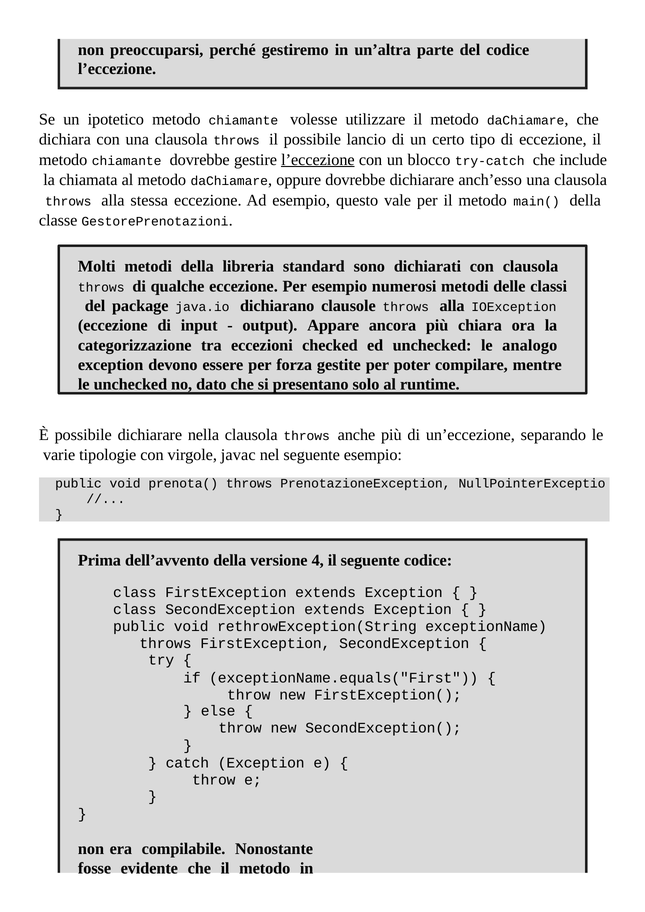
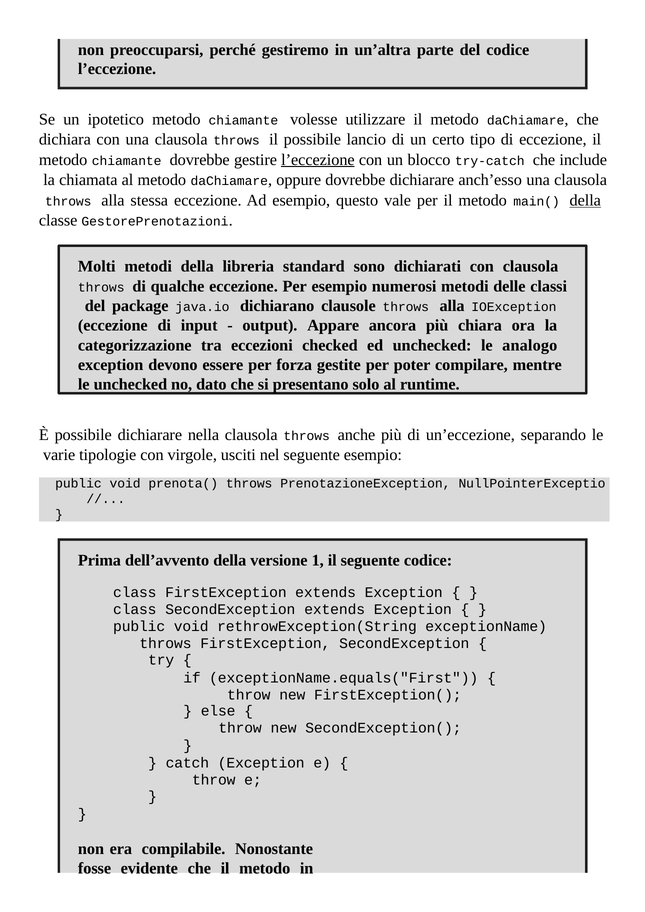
della at (585, 200) underline: none -> present
javac: javac -> usciti
4: 4 -> 1
